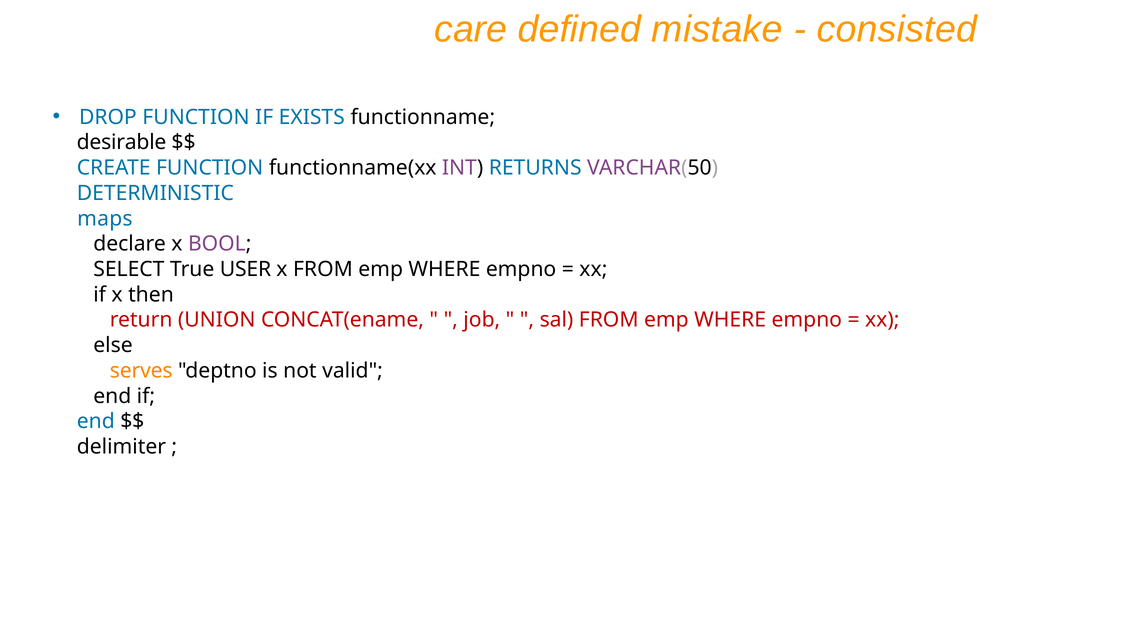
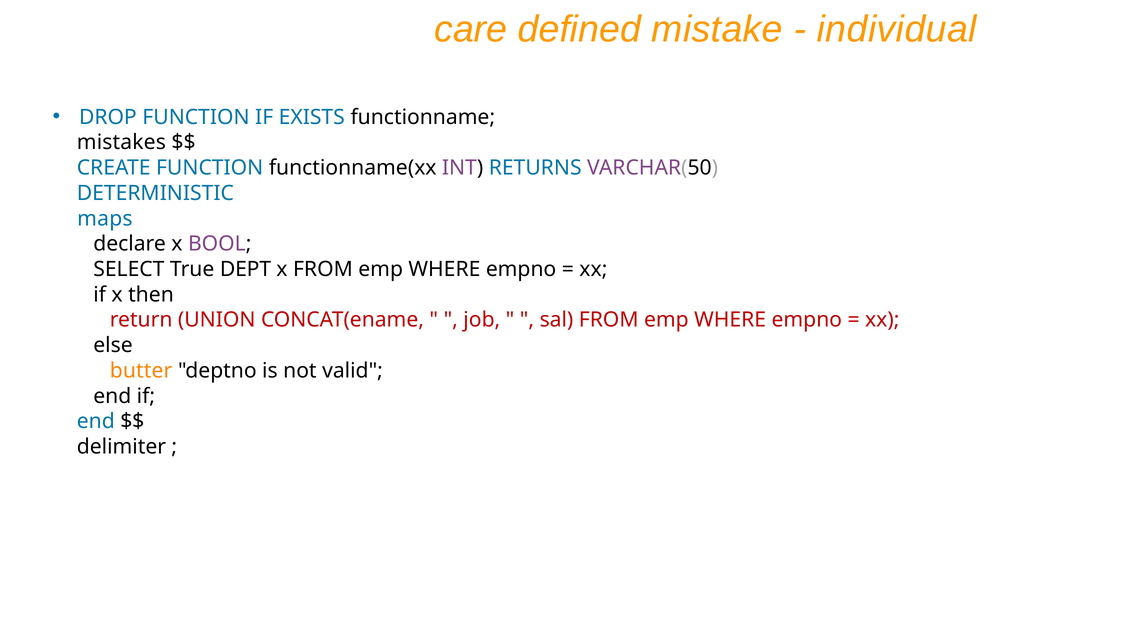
consisted: consisted -> individual
desirable: desirable -> mistakes
USER: USER -> DEPT
serves: serves -> butter
